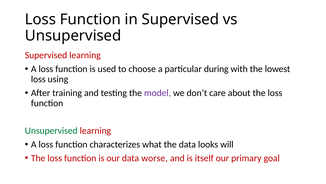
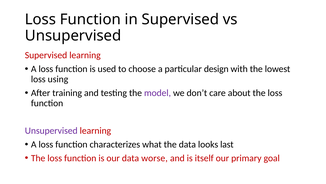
during: during -> design
Unsupervised at (51, 130) colour: green -> purple
will: will -> last
